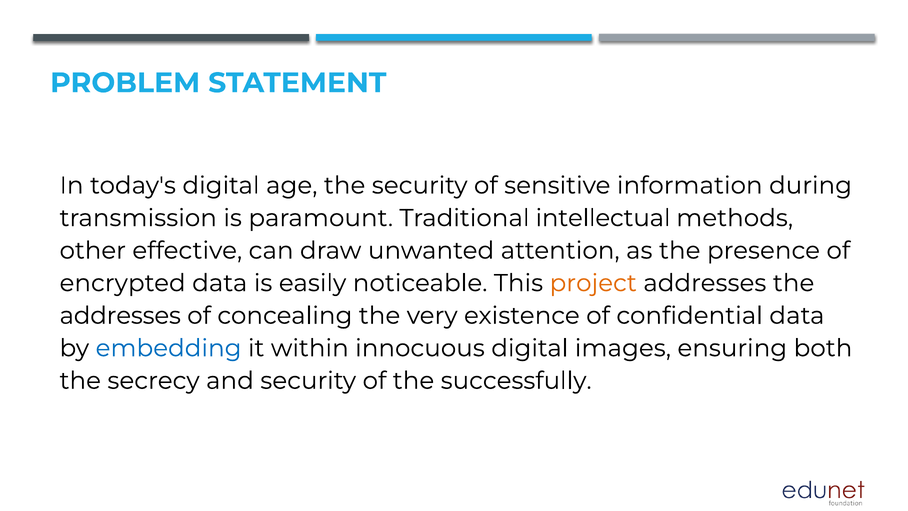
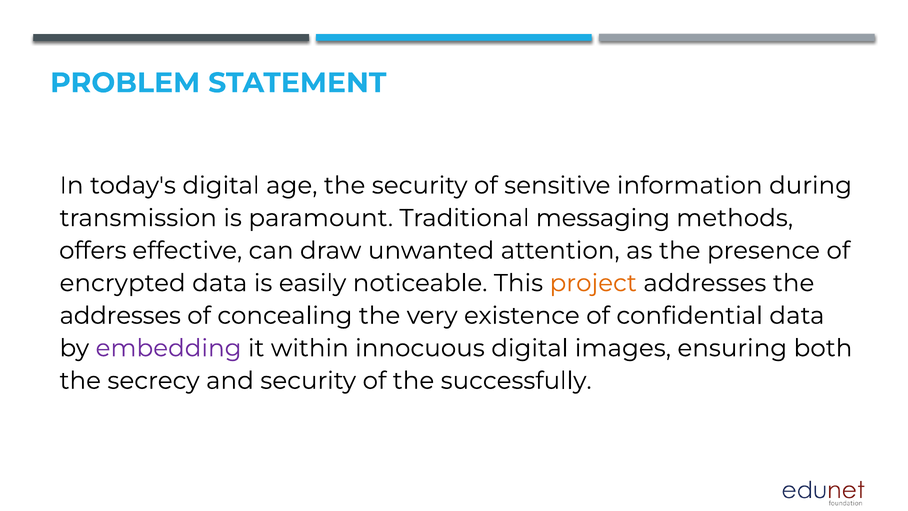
intellectual: intellectual -> messaging
other: other -> offers
embedding colour: blue -> purple
